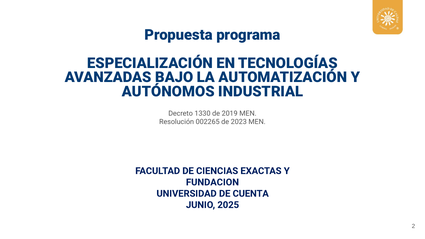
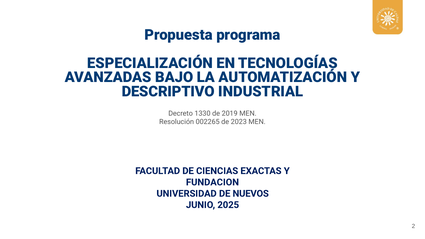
AUTÓNOMOS: AUTÓNOMOS -> DESCRIPTIVO
CUENTA: CUENTA -> NUEVOS
